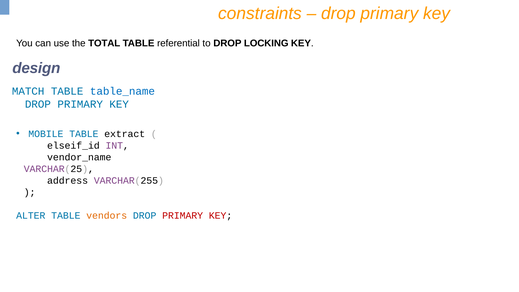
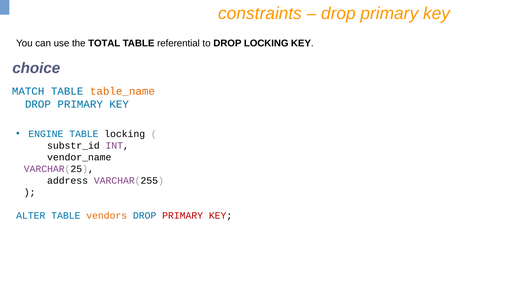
design: design -> choice
table_name colour: blue -> orange
MOBILE: MOBILE -> ENGINE
TABLE extract: extract -> locking
elseif_id: elseif_id -> substr_id
